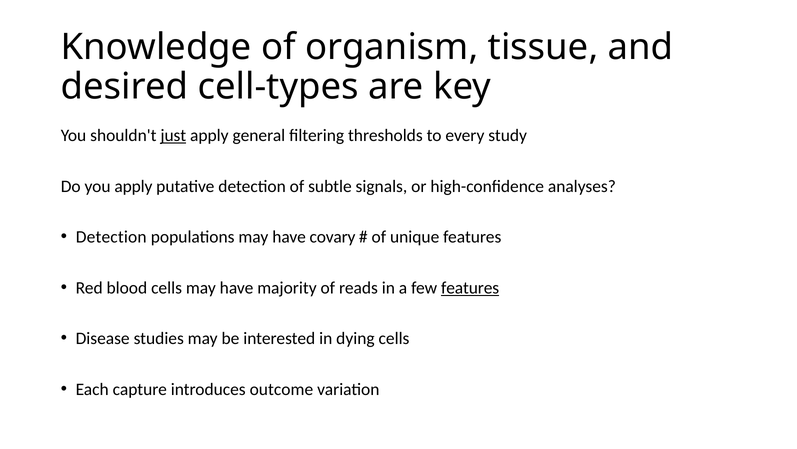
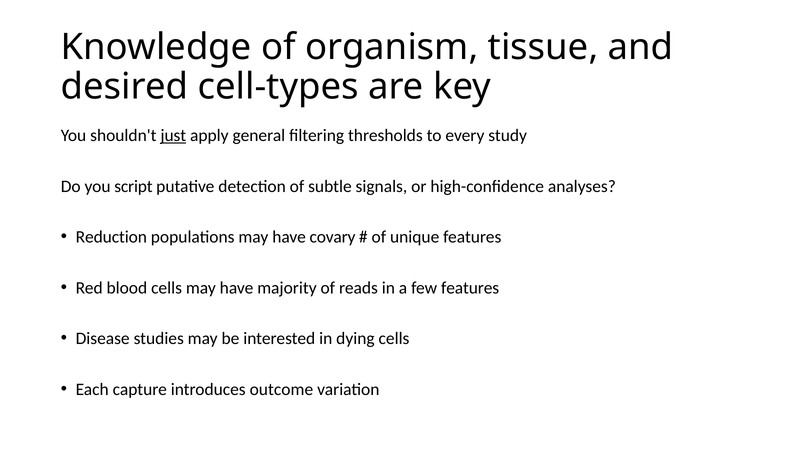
you apply: apply -> script
Detection at (111, 237): Detection -> Reduction
features at (470, 287) underline: present -> none
